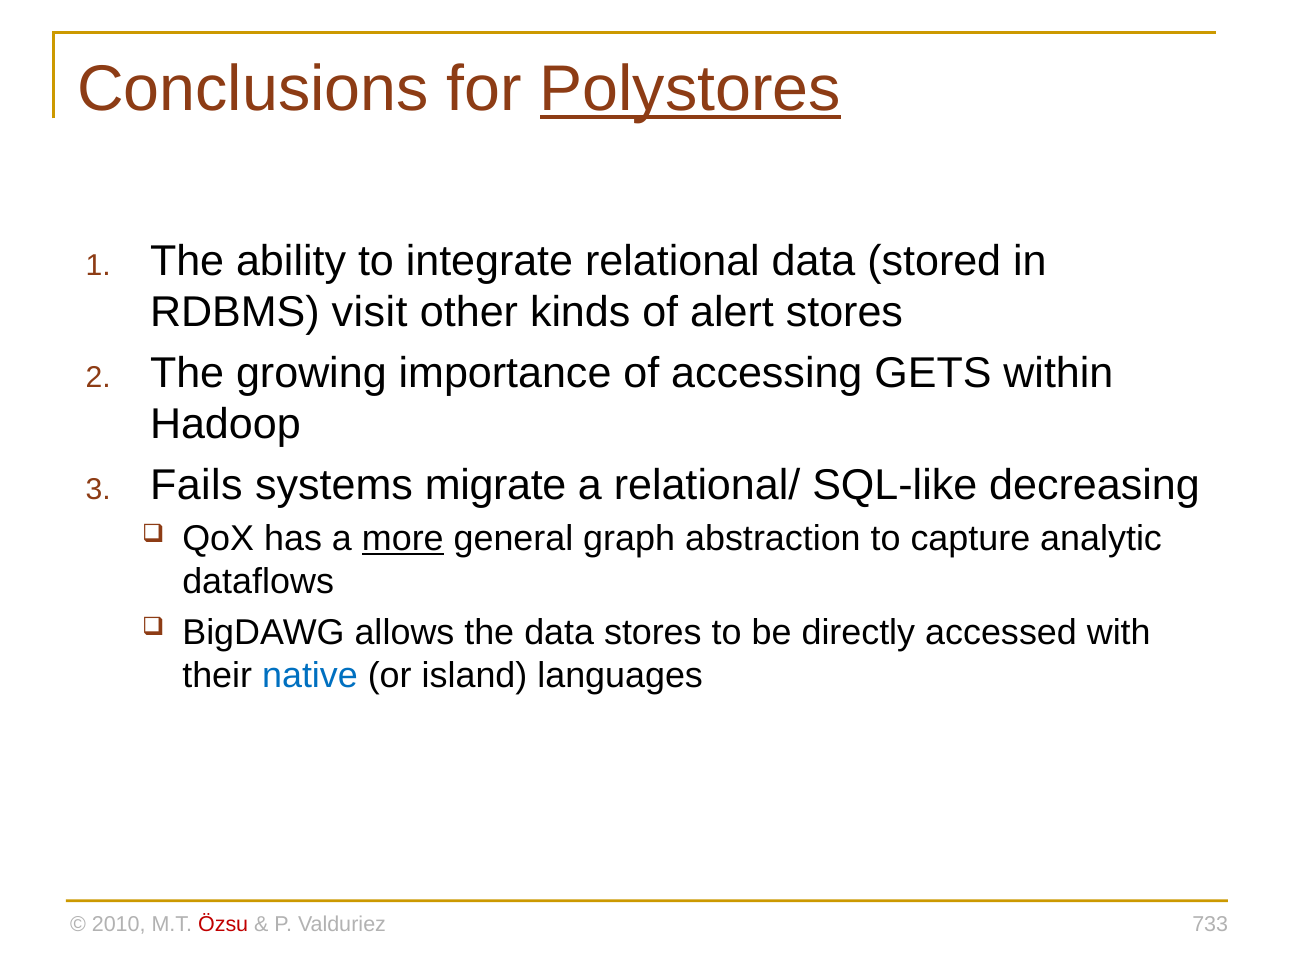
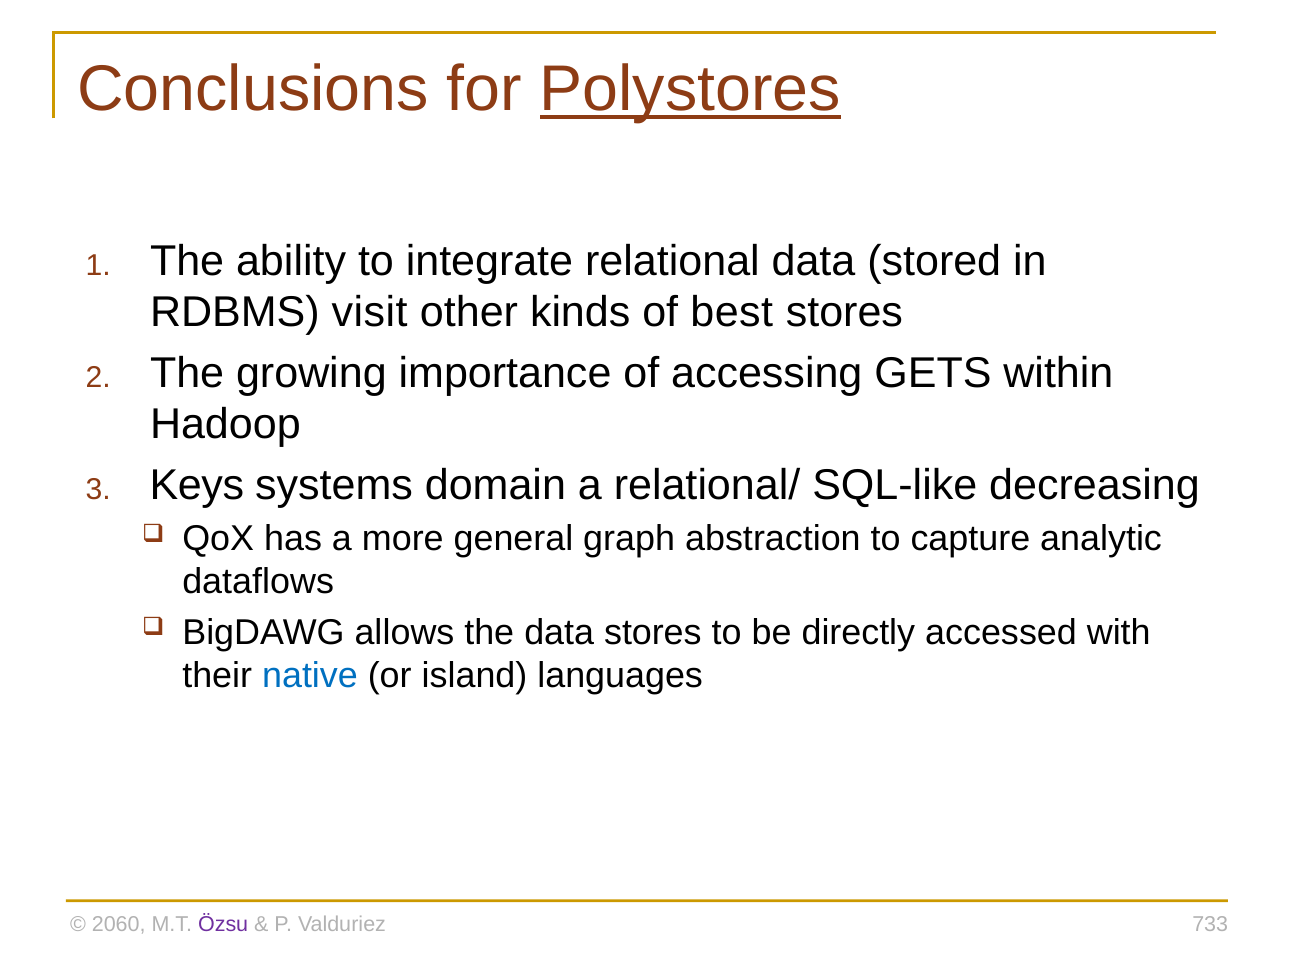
alert: alert -> best
Fails: Fails -> Keys
migrate: migrate -> domain
more underline: present -> none
2010: 2010 -> 2060
Özsu colour: red -> purple
